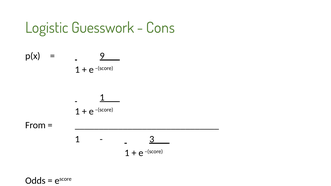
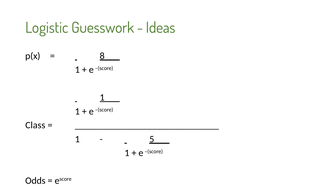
Cons: Cons -> Ideas
9: 9 -> 8
From: From -> Class
3: 3 -> 5
